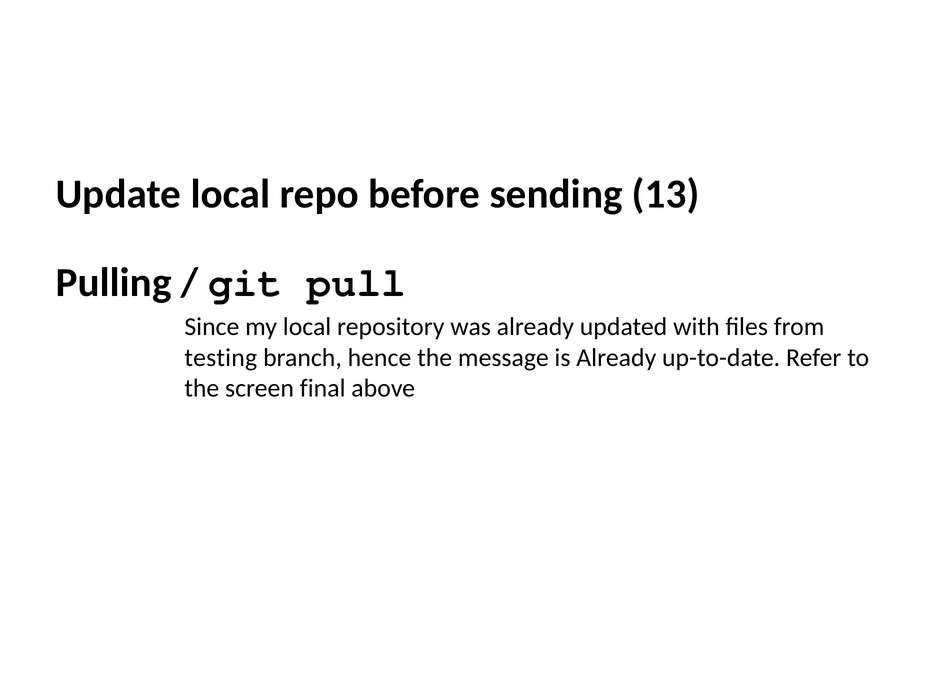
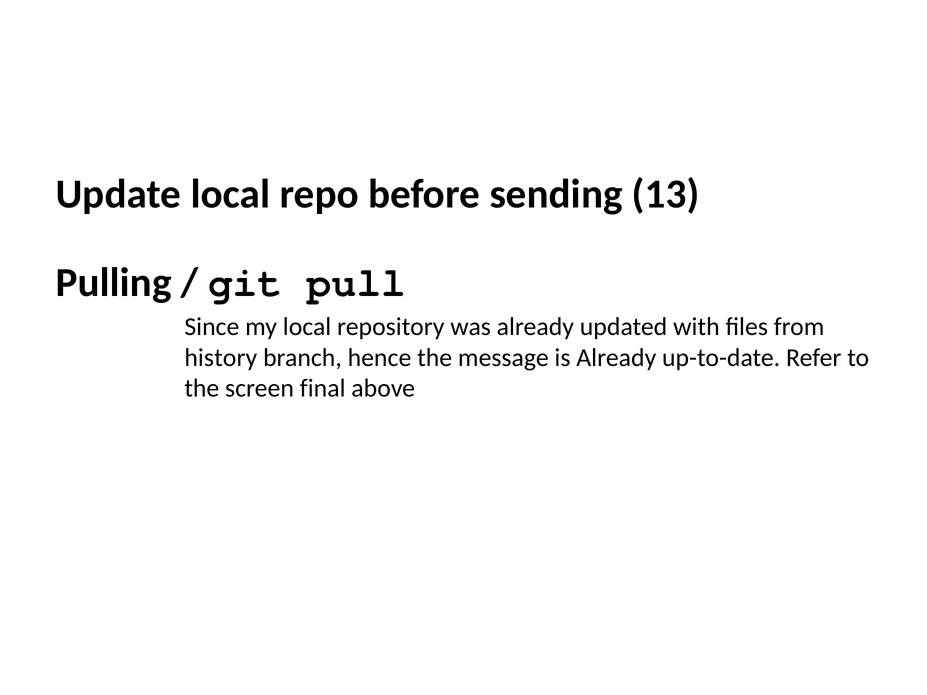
testing: testing -> history
